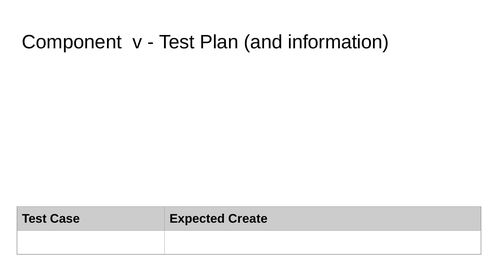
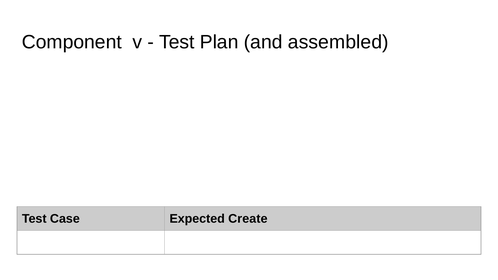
information: information -> assembled
